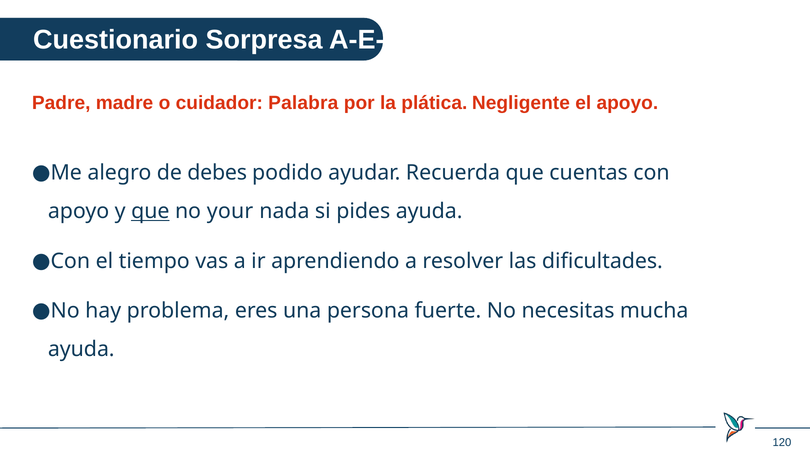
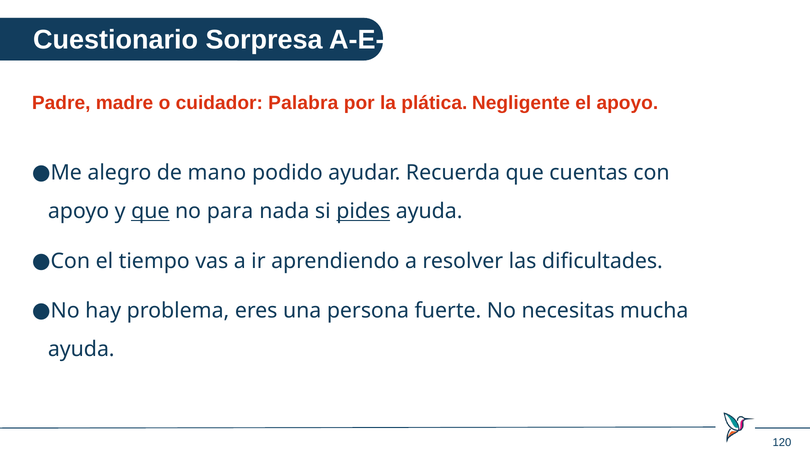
debes: debes -> mano
your: your -> para
pides underline: none -> present
